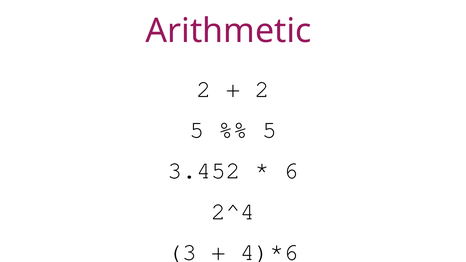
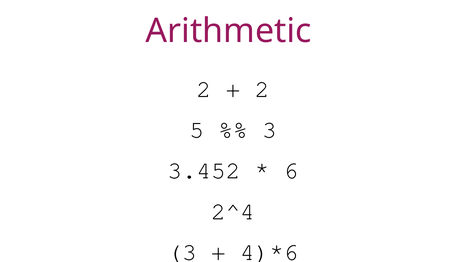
5 at (269, 130): 5 -> 3
